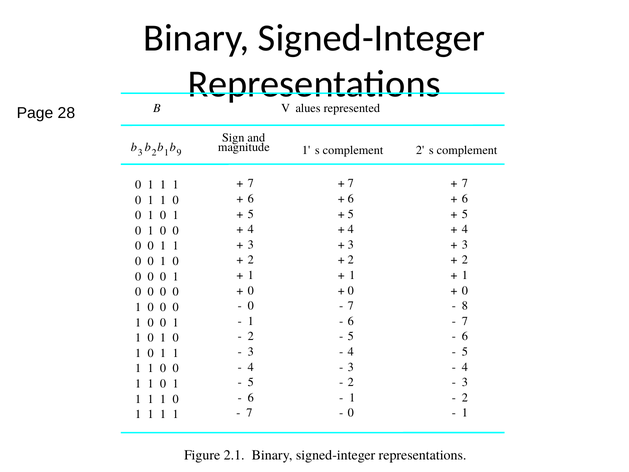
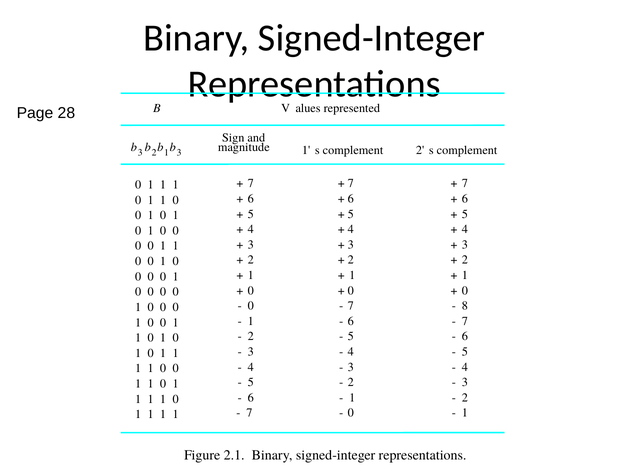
1 b 9: 9 -> 3
